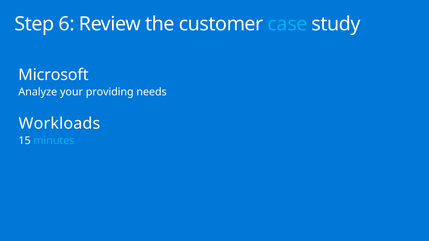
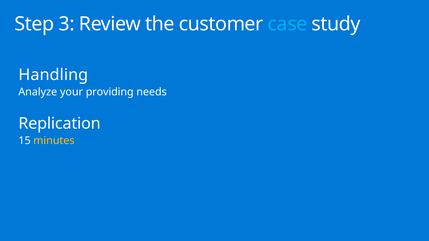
6: 6 -> 3
Microsoft: Microsoft -> Handling
Workloads: Workloads -> Replication
minutes colour: light blue -> yellow
